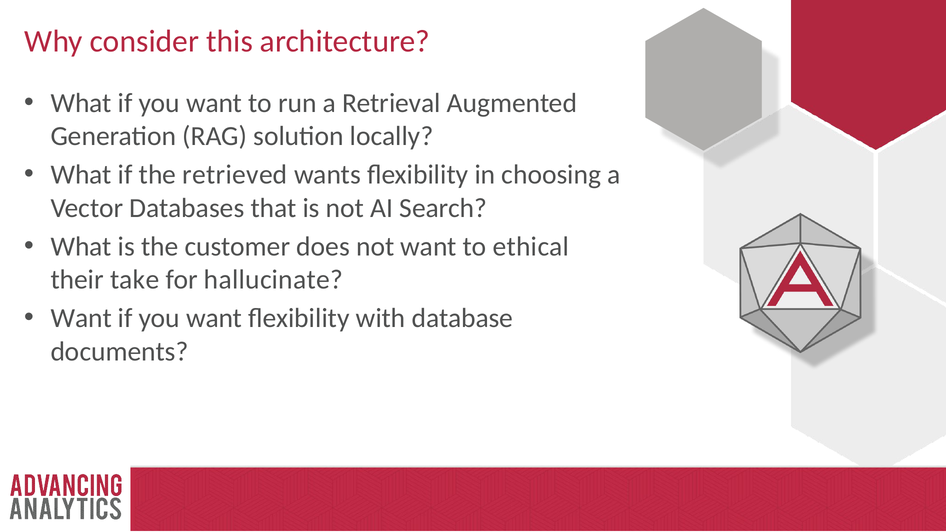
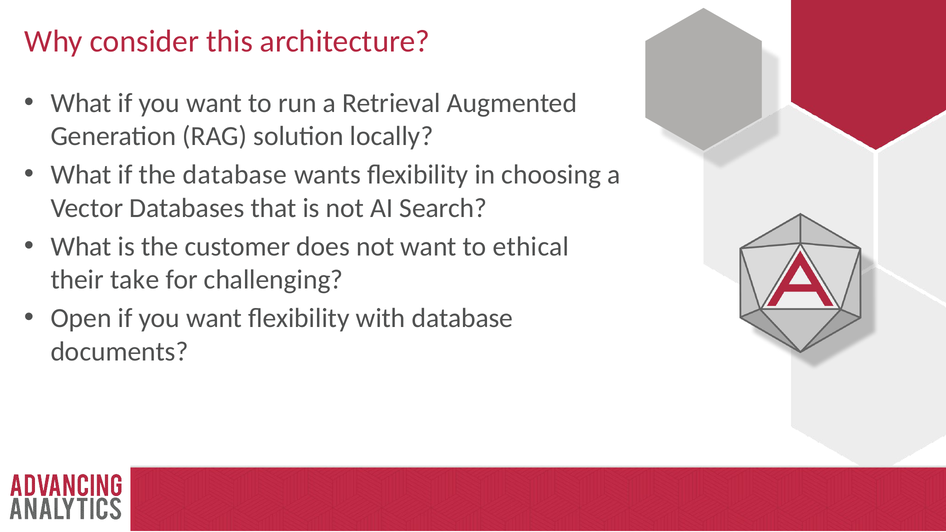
the retrieved: retrieved -> database
hallucinate: hallucinate -> challenging
Want at (81, 318): Want -> Open
